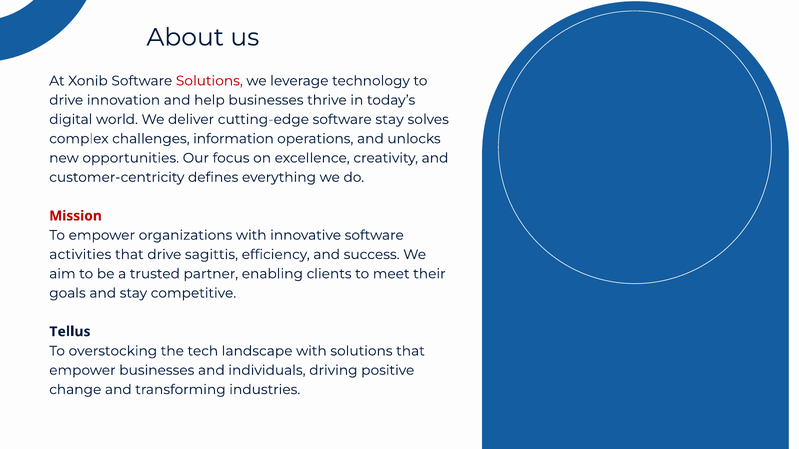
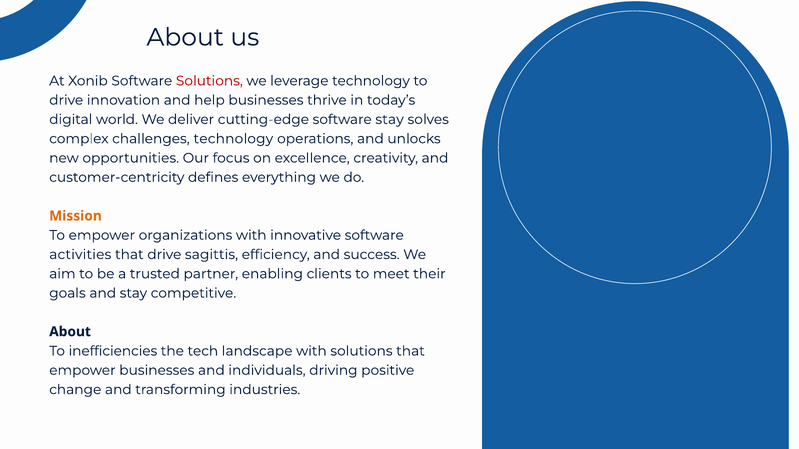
challenges information: information -> technology
Mission colour: red -> orange
Tellus at (70, 332): Tellus -> About
overstocking: overstocking -> inefficiencies
